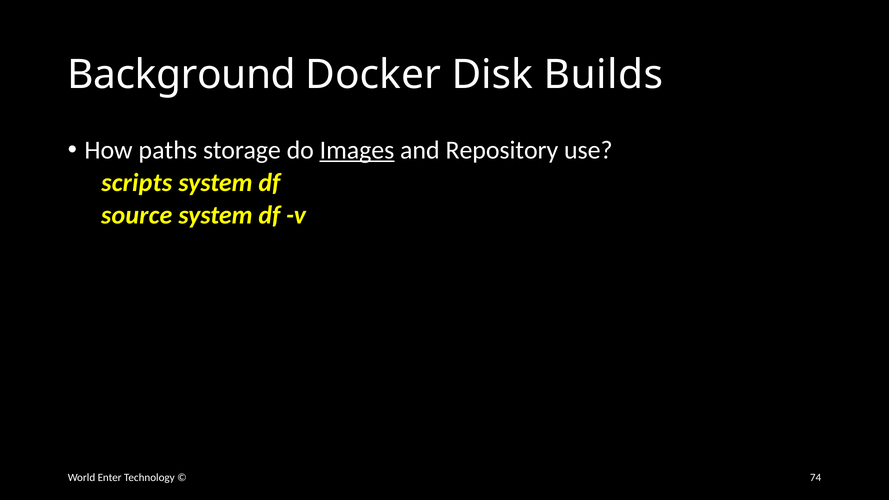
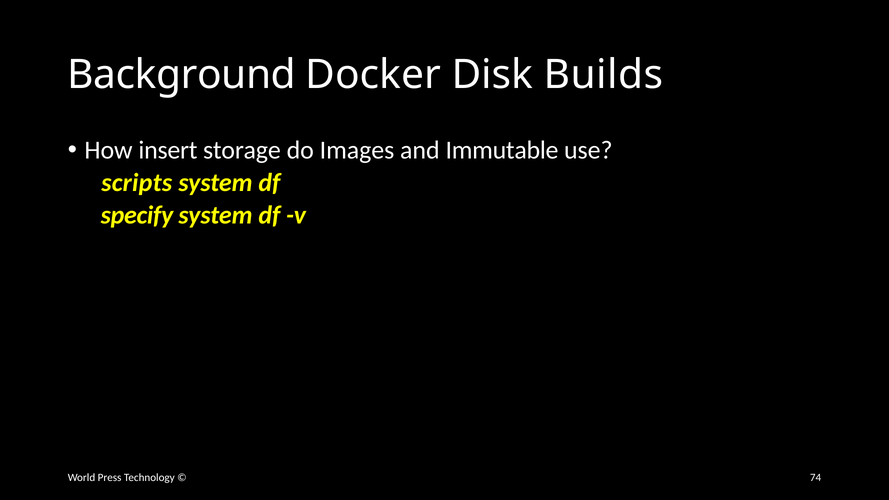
paths: paths -> insert
Images underline: present -> none
Repository: Repository -> Immutable
source: source -> specify
Enter: Enter -> Press
